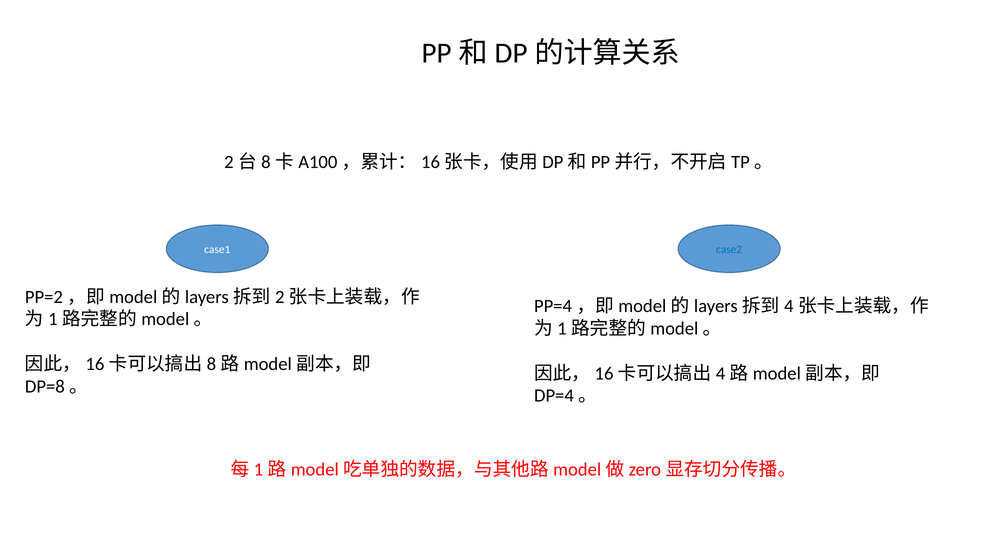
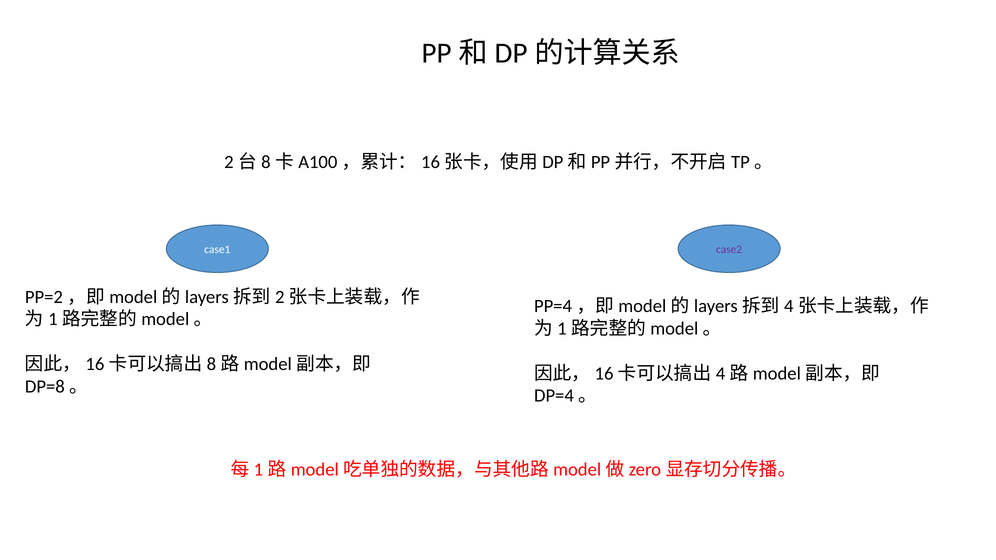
case2 colour: blue -> purple
